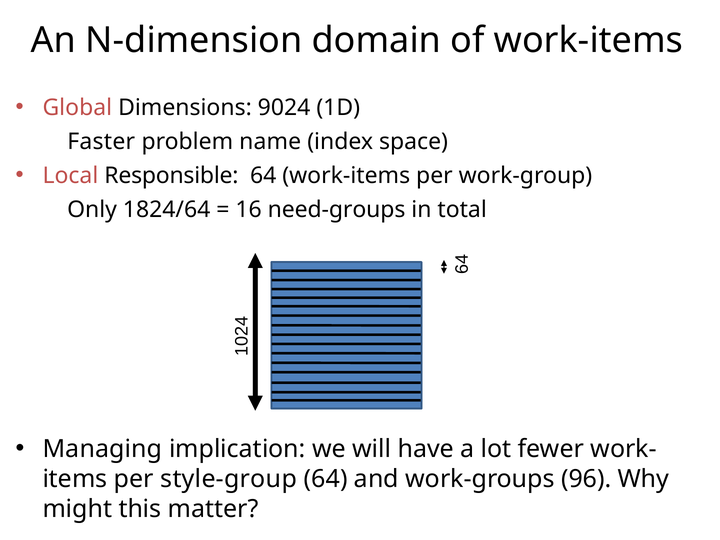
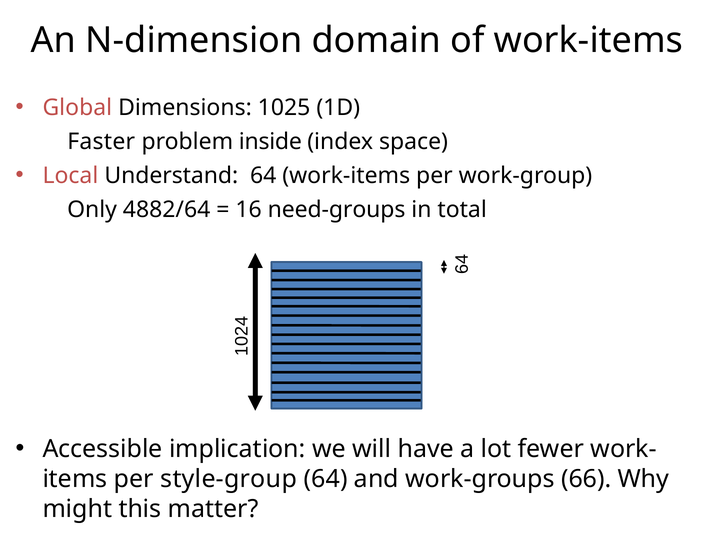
9024: 9024 -> 1025
name: name -> inside
Responsible: Responsible -> Understand
1824/64: 1824/64 -> 4882/64
Managing: Managing -> Accessible
96: 96 -> 66
